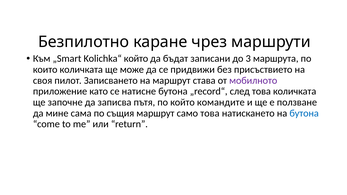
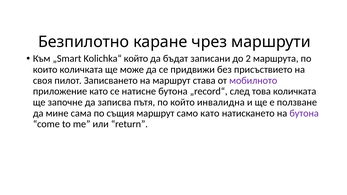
3: 3 -> 2
командите: командите -> инвалидна
само това: това -> като
бутона at (304, 113) colour: blue -> purple
